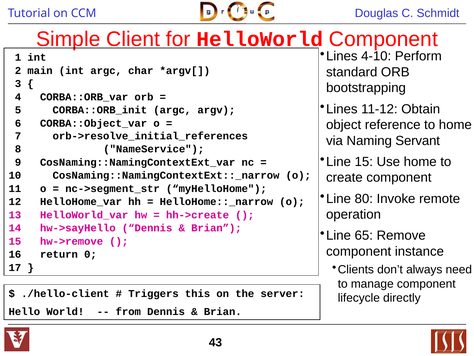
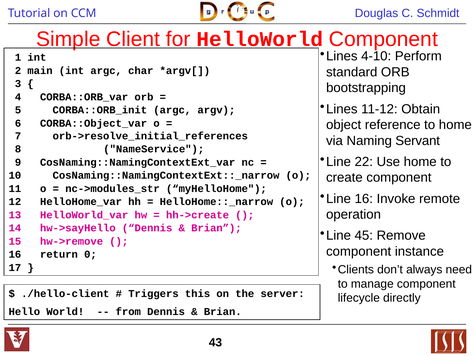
Line 15: 15 -> 22
nc->segment_str: nc->segment_str -> nc->modules_str
Line 80: 80 -> 16
65: 65 -> 45
